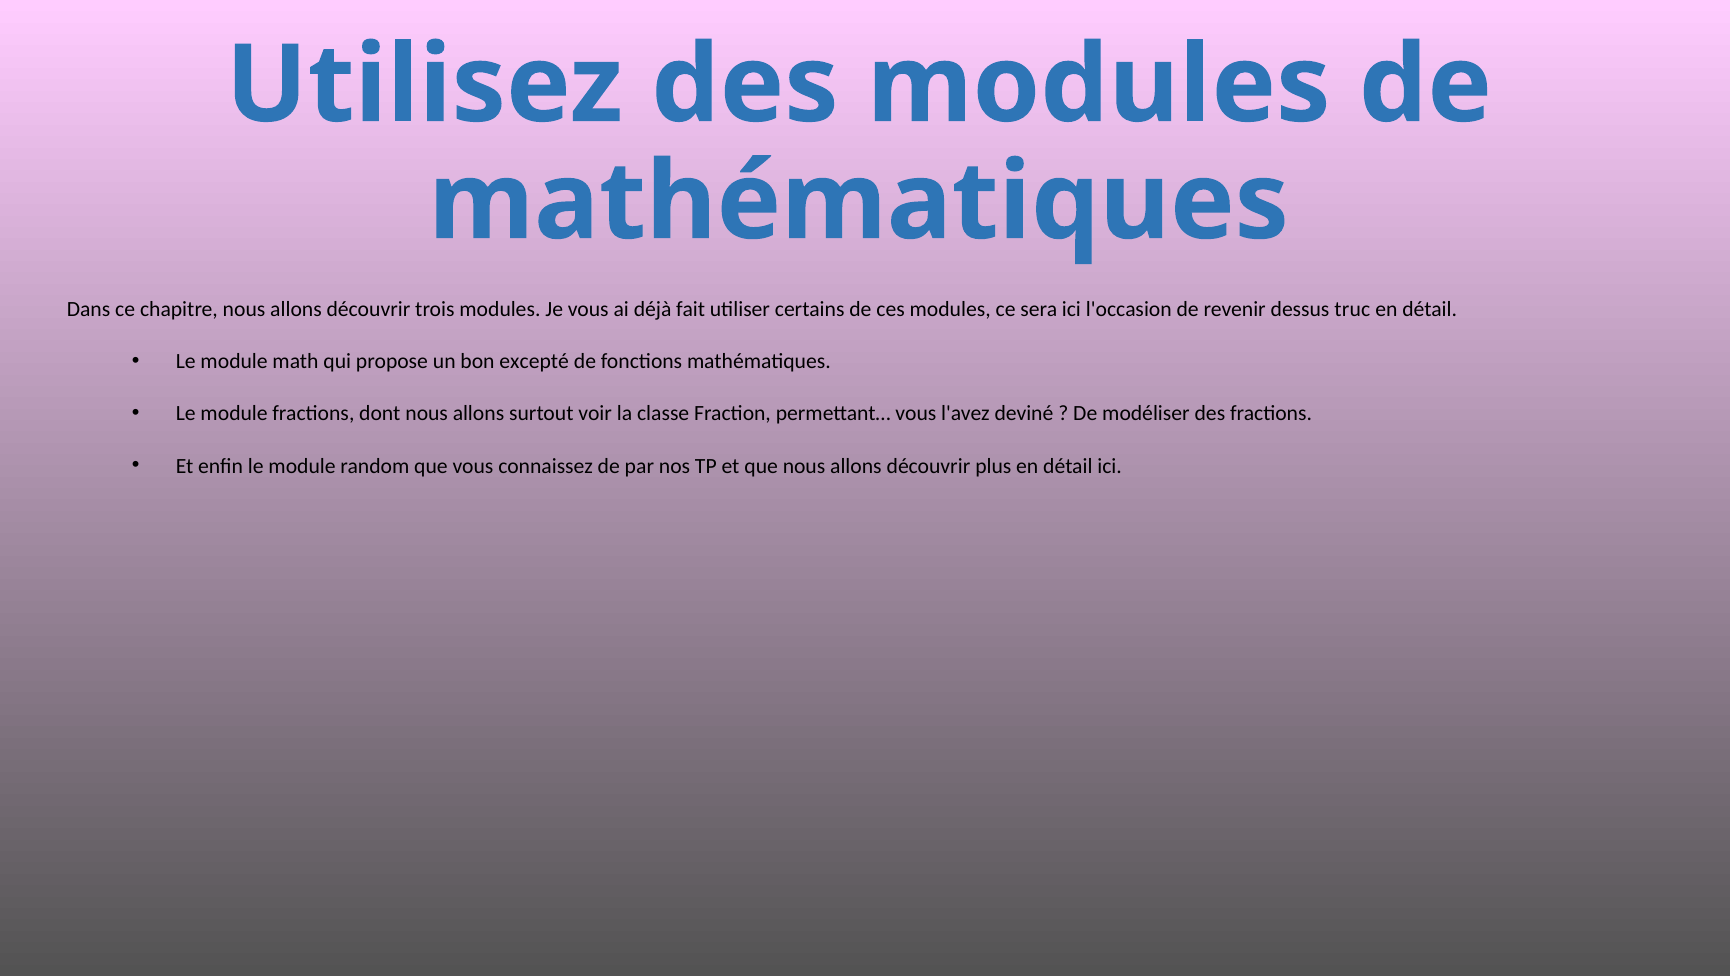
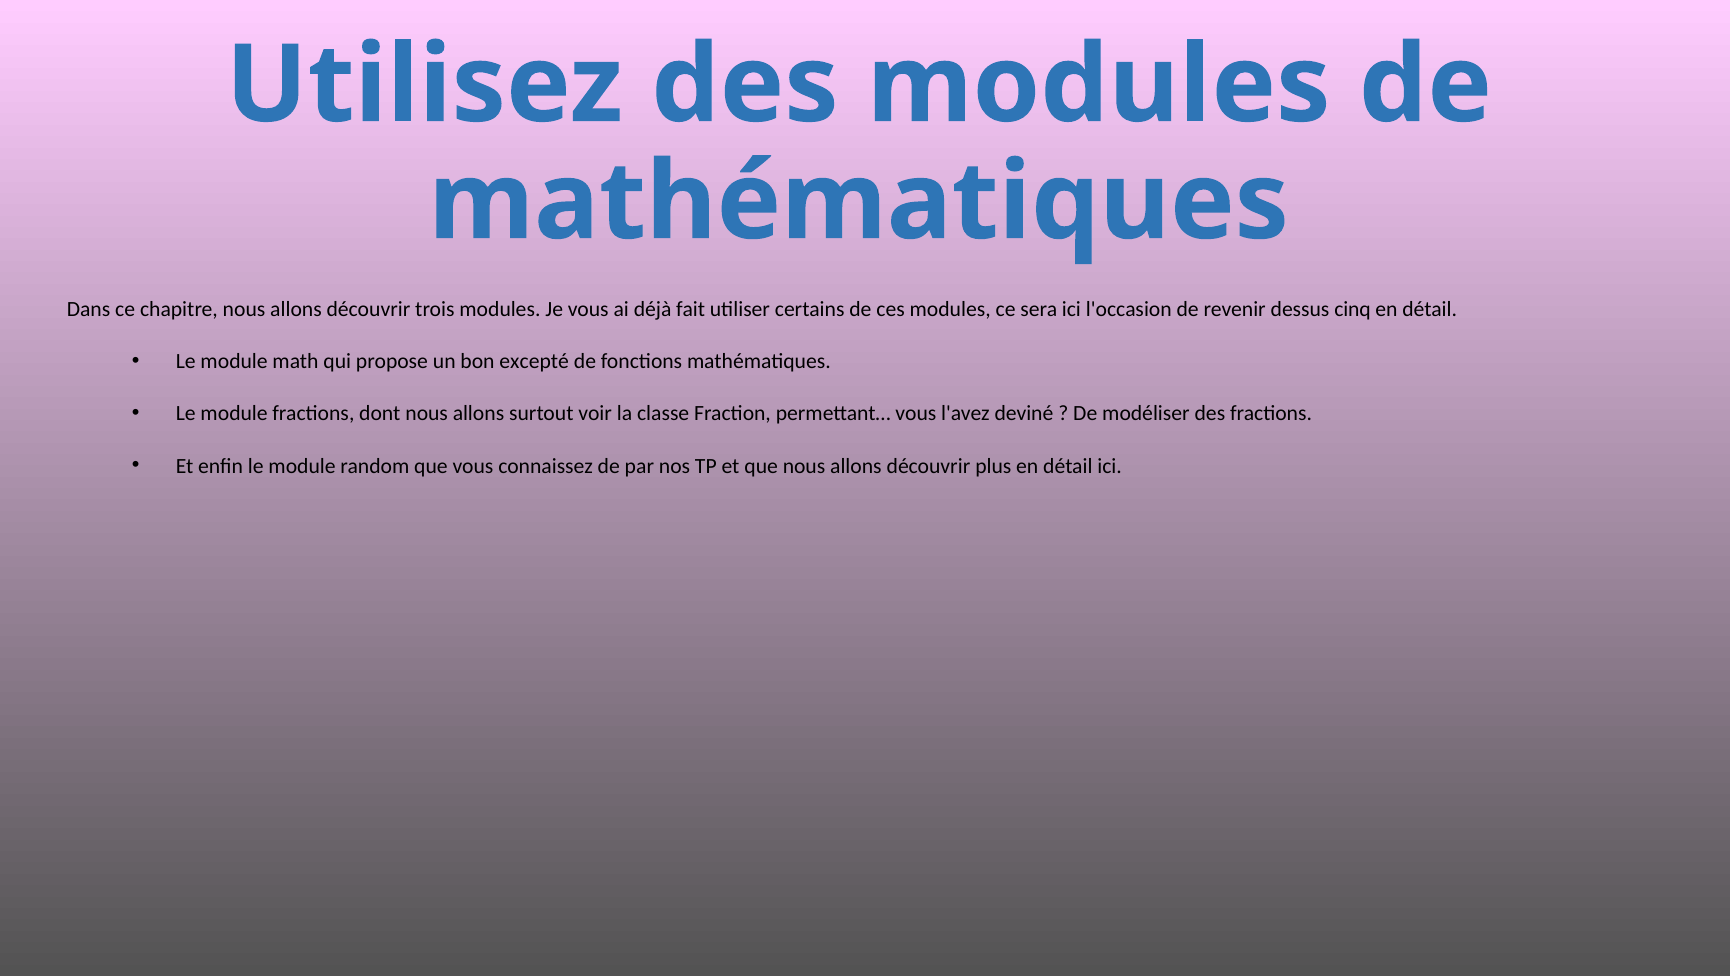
truc: truc -> cinq
